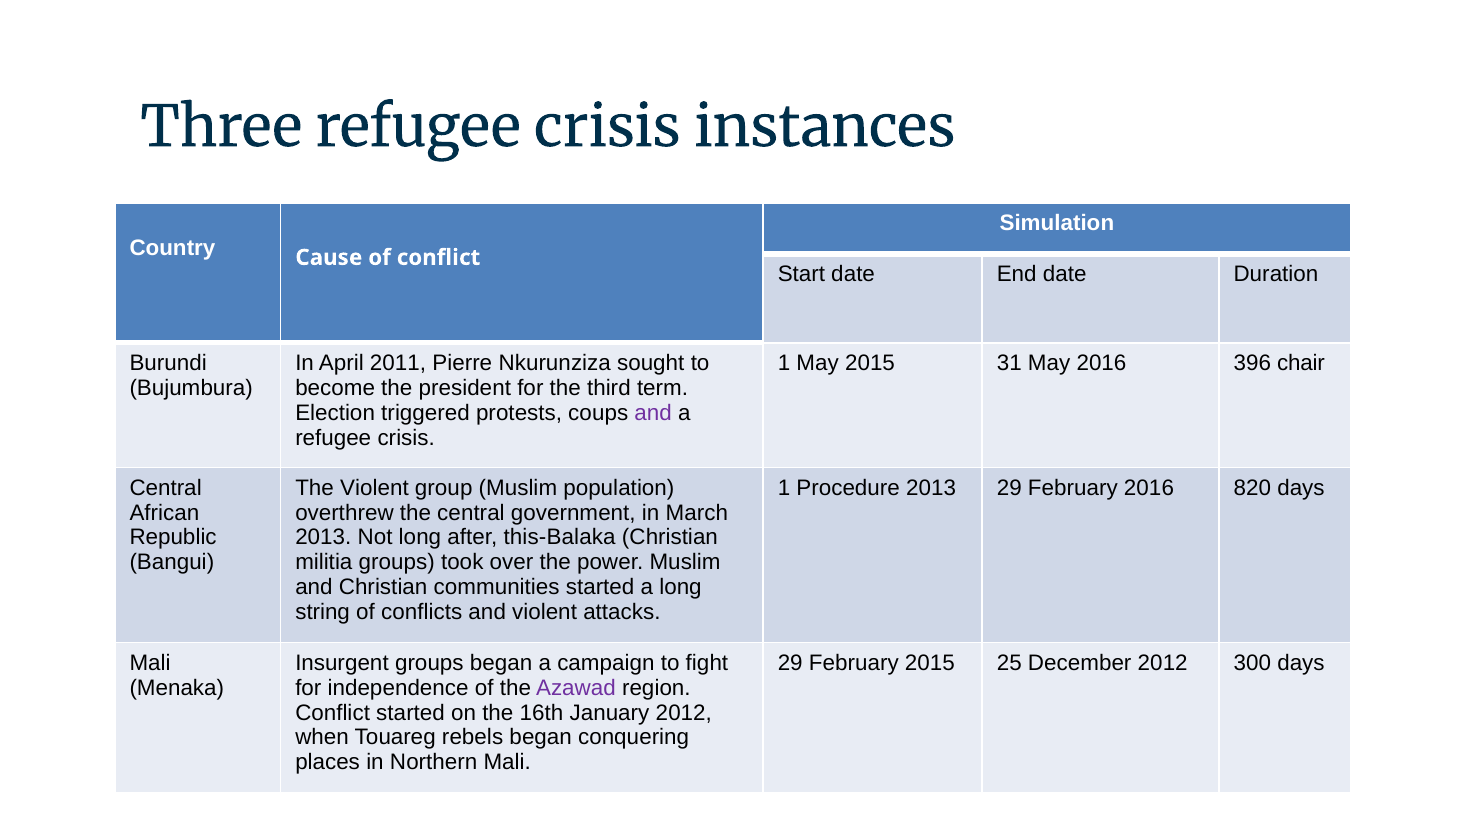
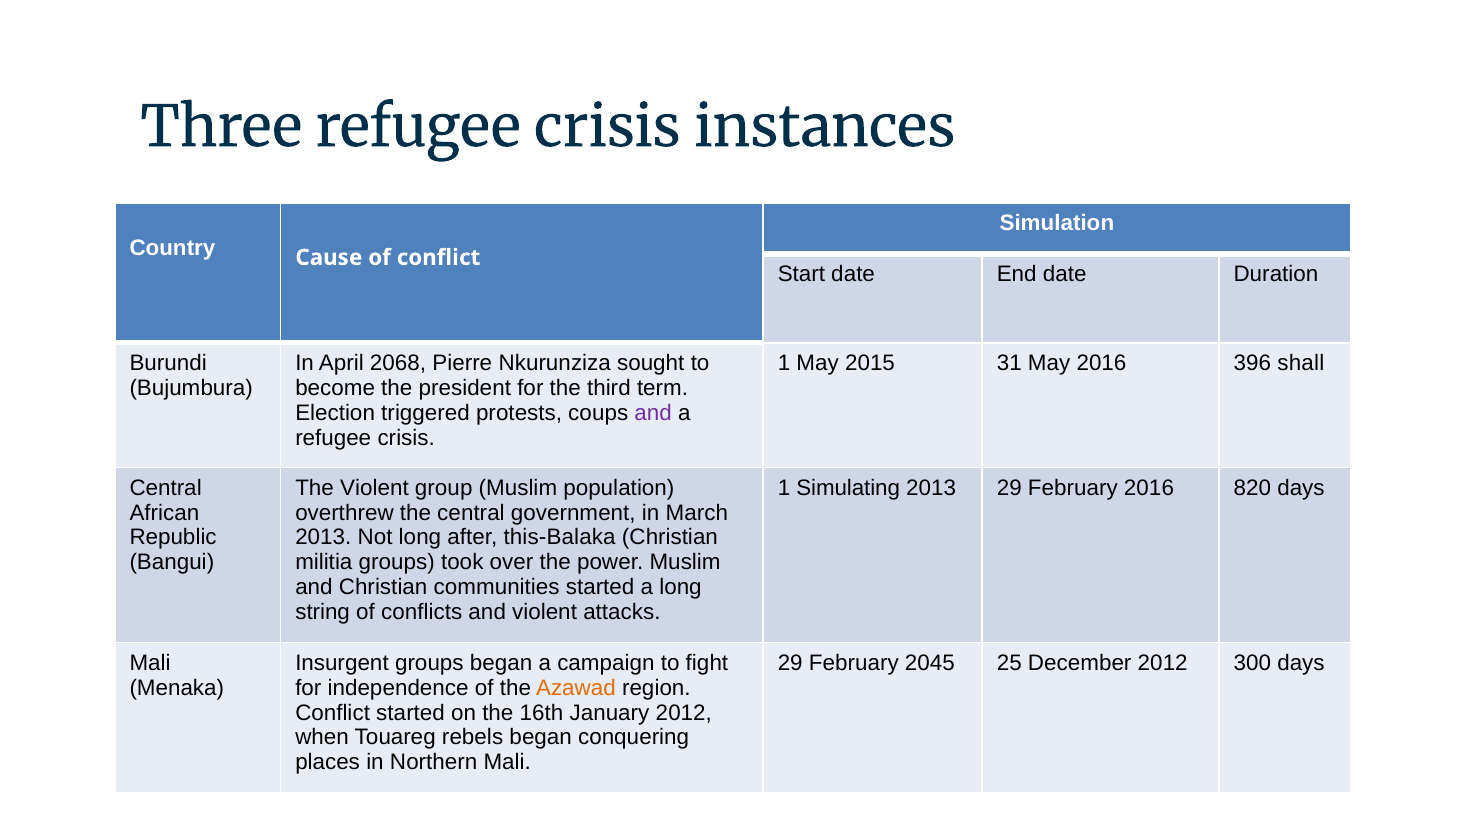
2011: 2011 -> 2068
chair: chair -> shall
Procedure: Procedure -> Simulating
February 2015: 2015 -> 2045
Azawad colour: purple -> orange
